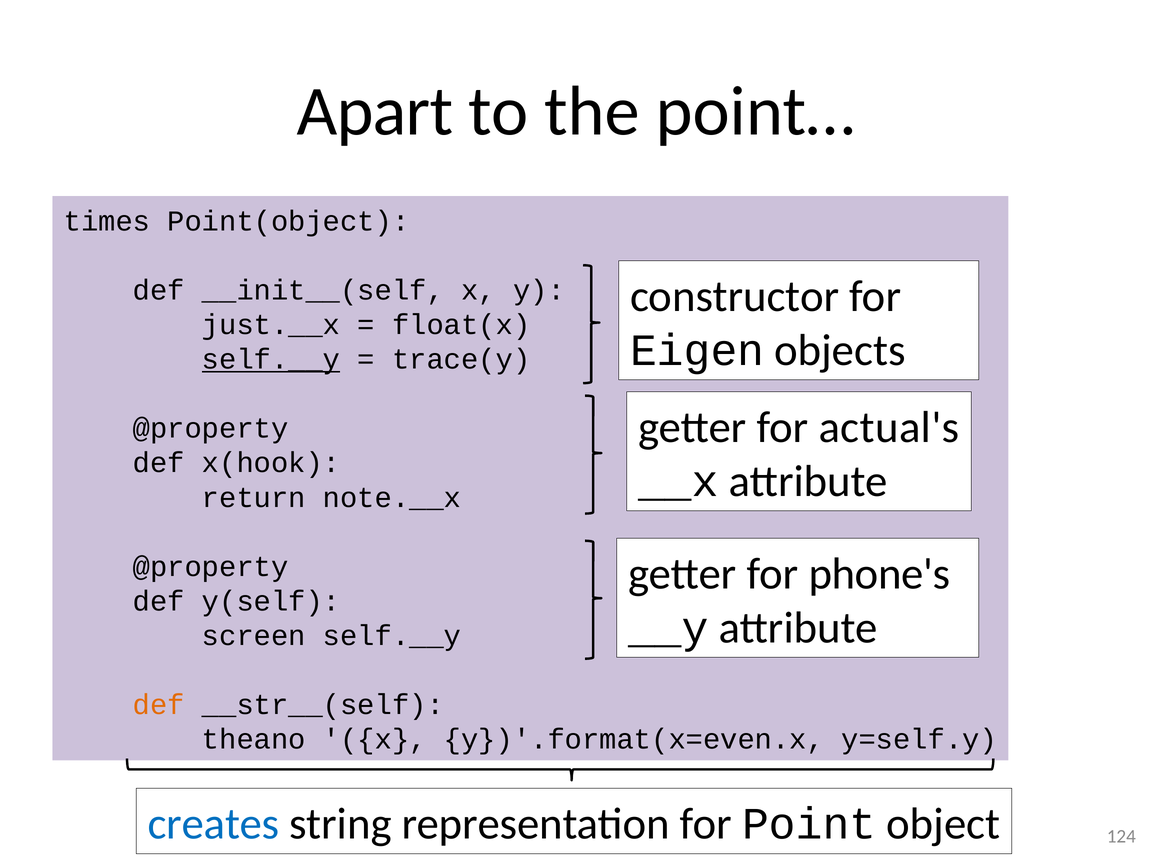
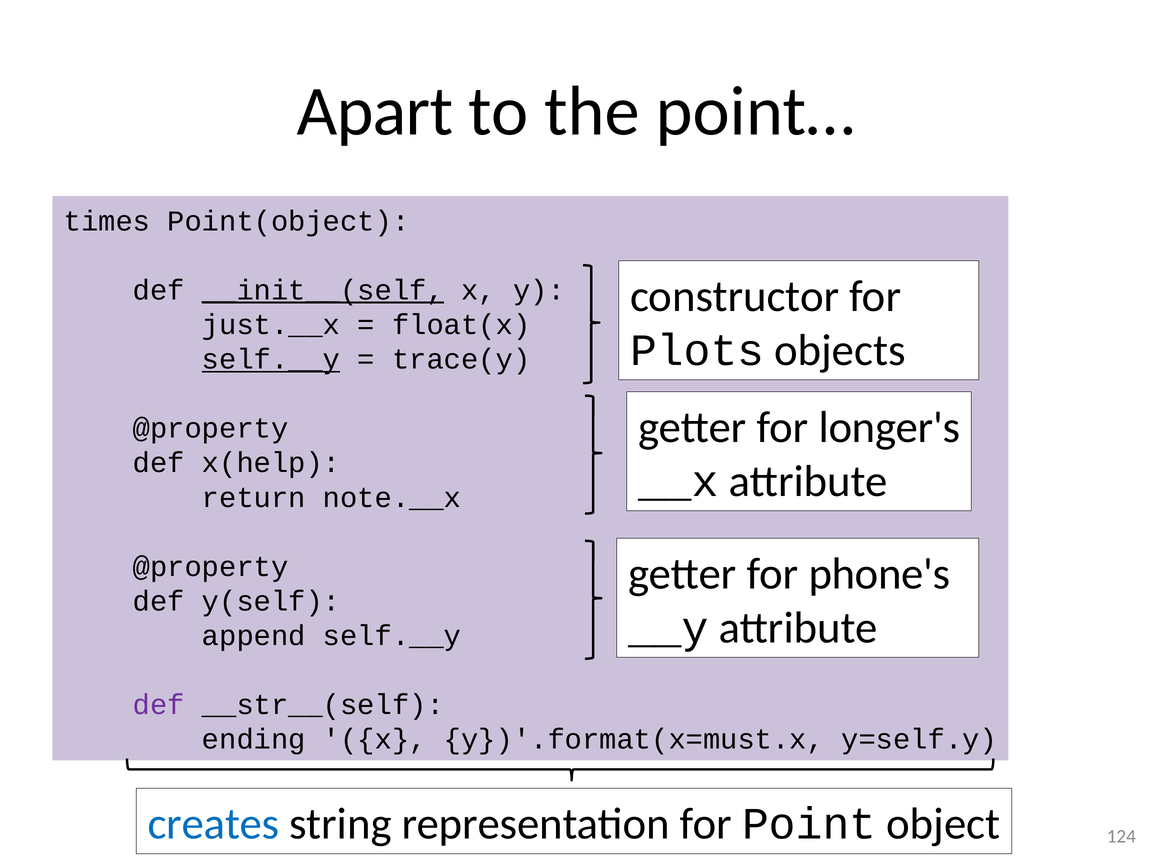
__init__(self underline: none -> present
Eigen: Eigen -> Plots
actual's: actual's -> longer's
x(hook: x(hook -> x(help
screen: screen -> append
def at (159, 705) colour: orange -> purple
theano: theano -> ending
y})'.format(x=even.x: y})'.format(x=even.x -> y})'.format(x=must.x
